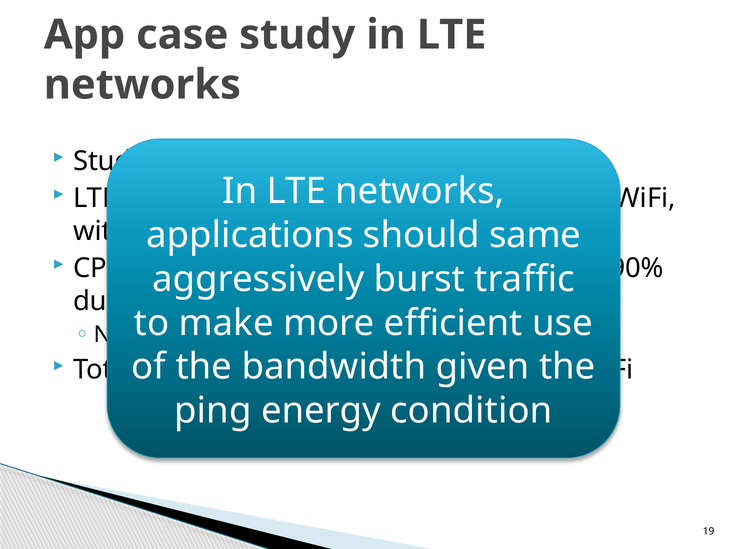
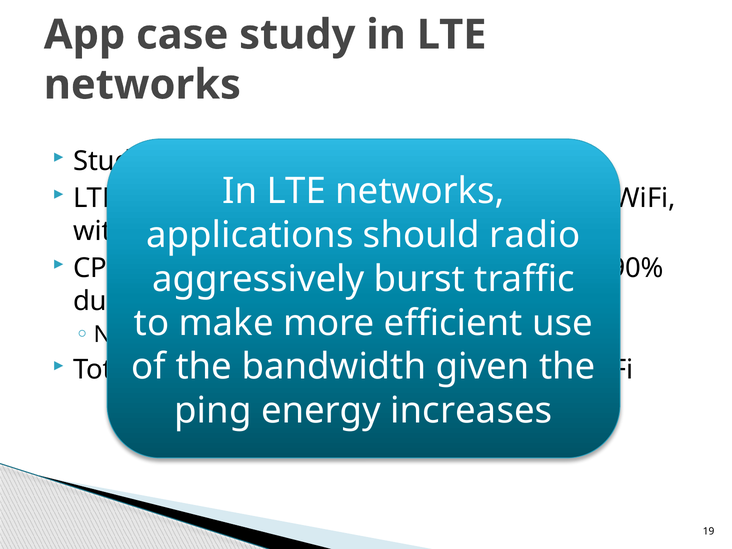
same: same -> radio
condition: condition -> increases
